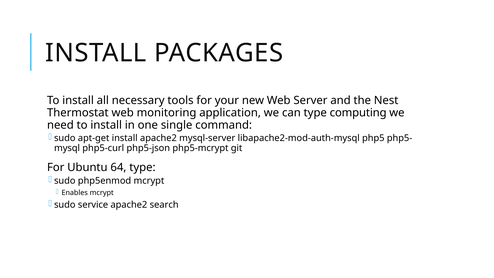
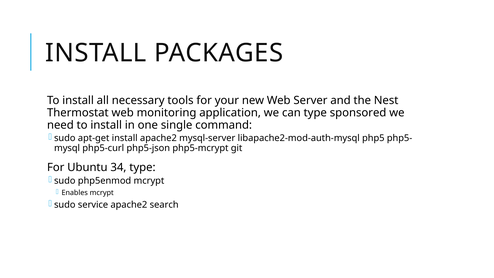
computing: computing -> sponsored
64: 64 -> 34
